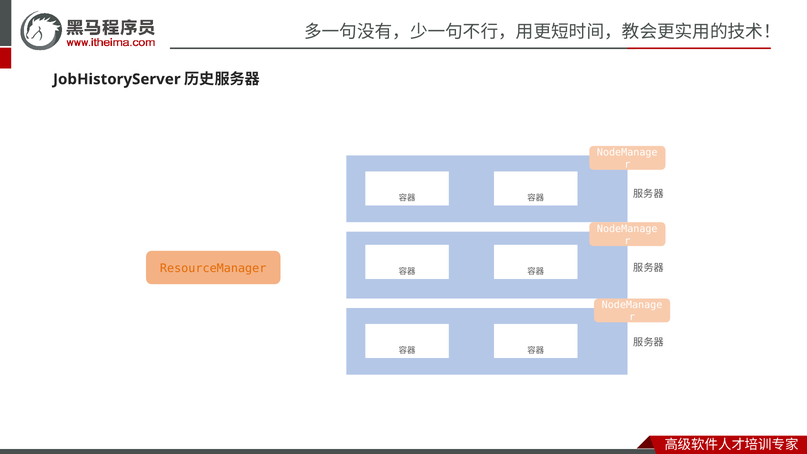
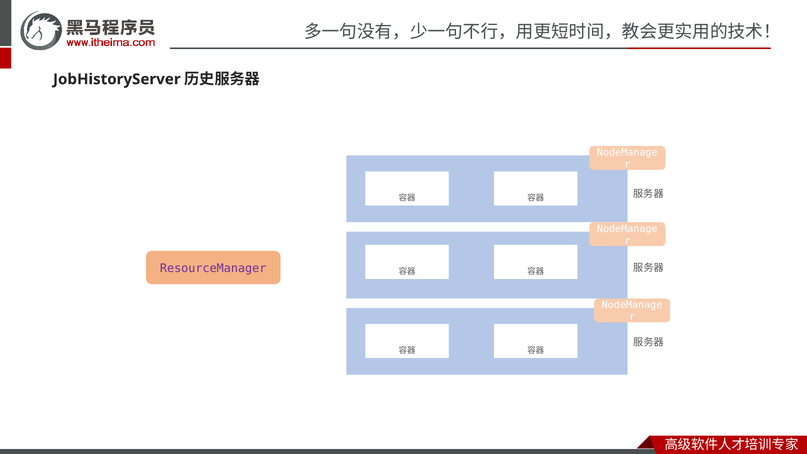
ResourceManager colour: orange -> purple
